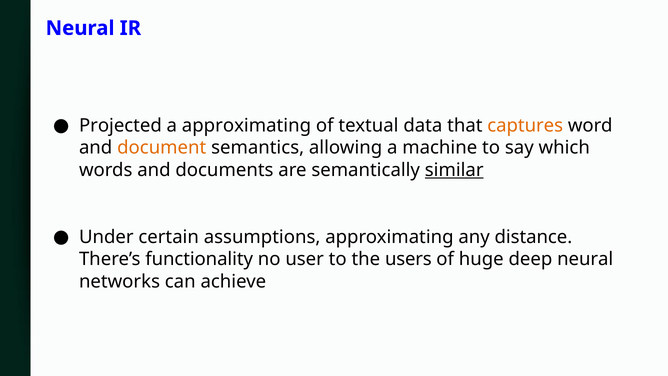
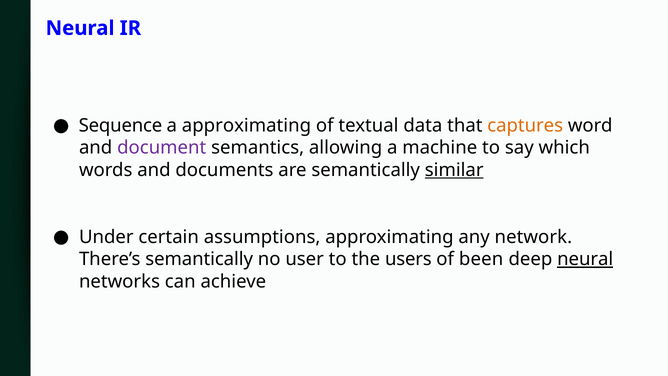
Projected: Projected -> Sequence
document colour: orange -> purple
distance: distance -> network
There’s functionality: functionality -> semantically
huge: huge -> been
neural at (585, 259) underline: none -> present
